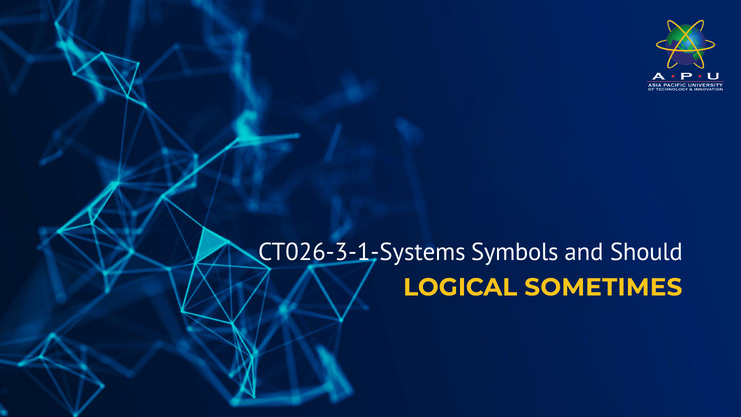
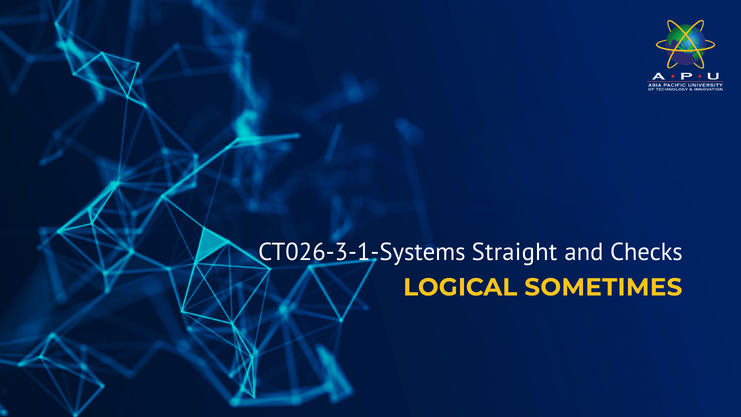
Symbols: Symbols -> Straight
Should: Should -> Checks
